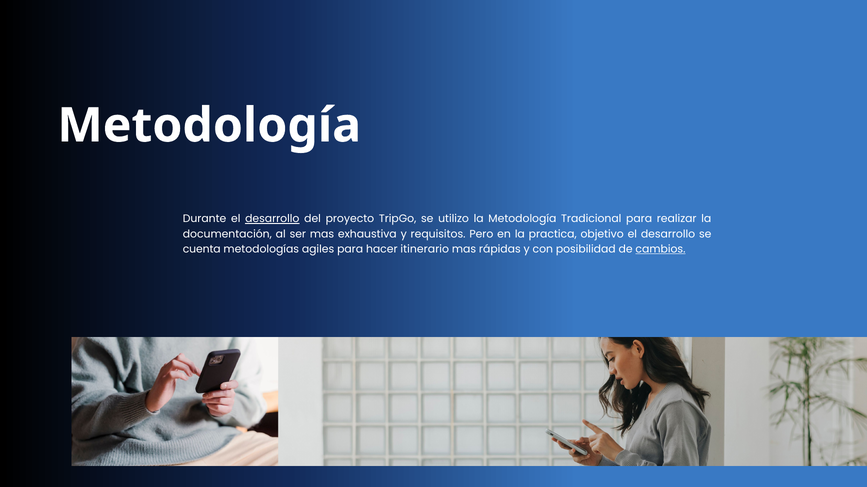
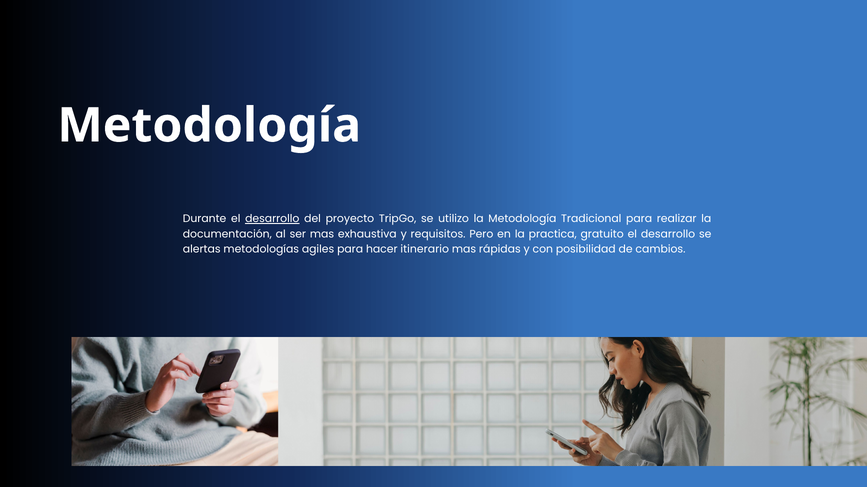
objetivo: objetivo -> gratuito
cuenta: cuenta -> alertas
cambios underline: present -> none
